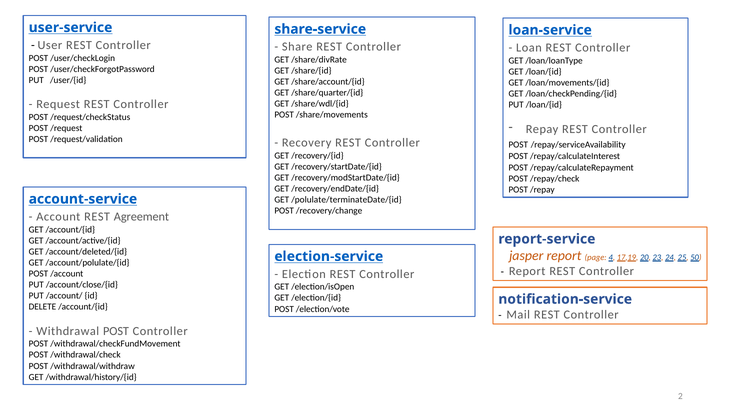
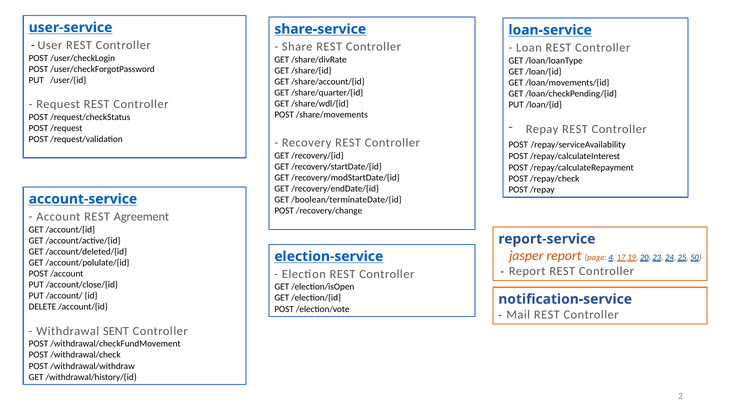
/polulate/terminateDate/{id: /polulate/terminateDate/{id -> /boolean/terminateDate/{id
Withdrawal POST: POST -> SENT
